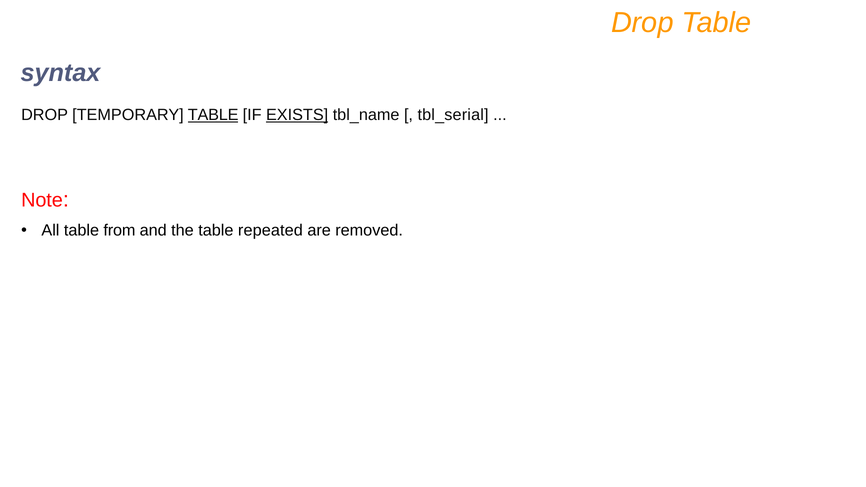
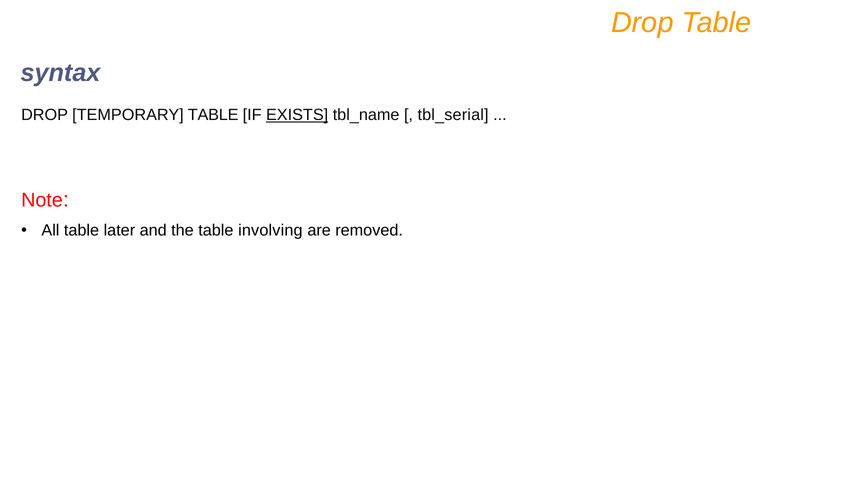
TABLE at (213, 115) underline: present -> none
from: from -> later
repeated: repeated -> involving
